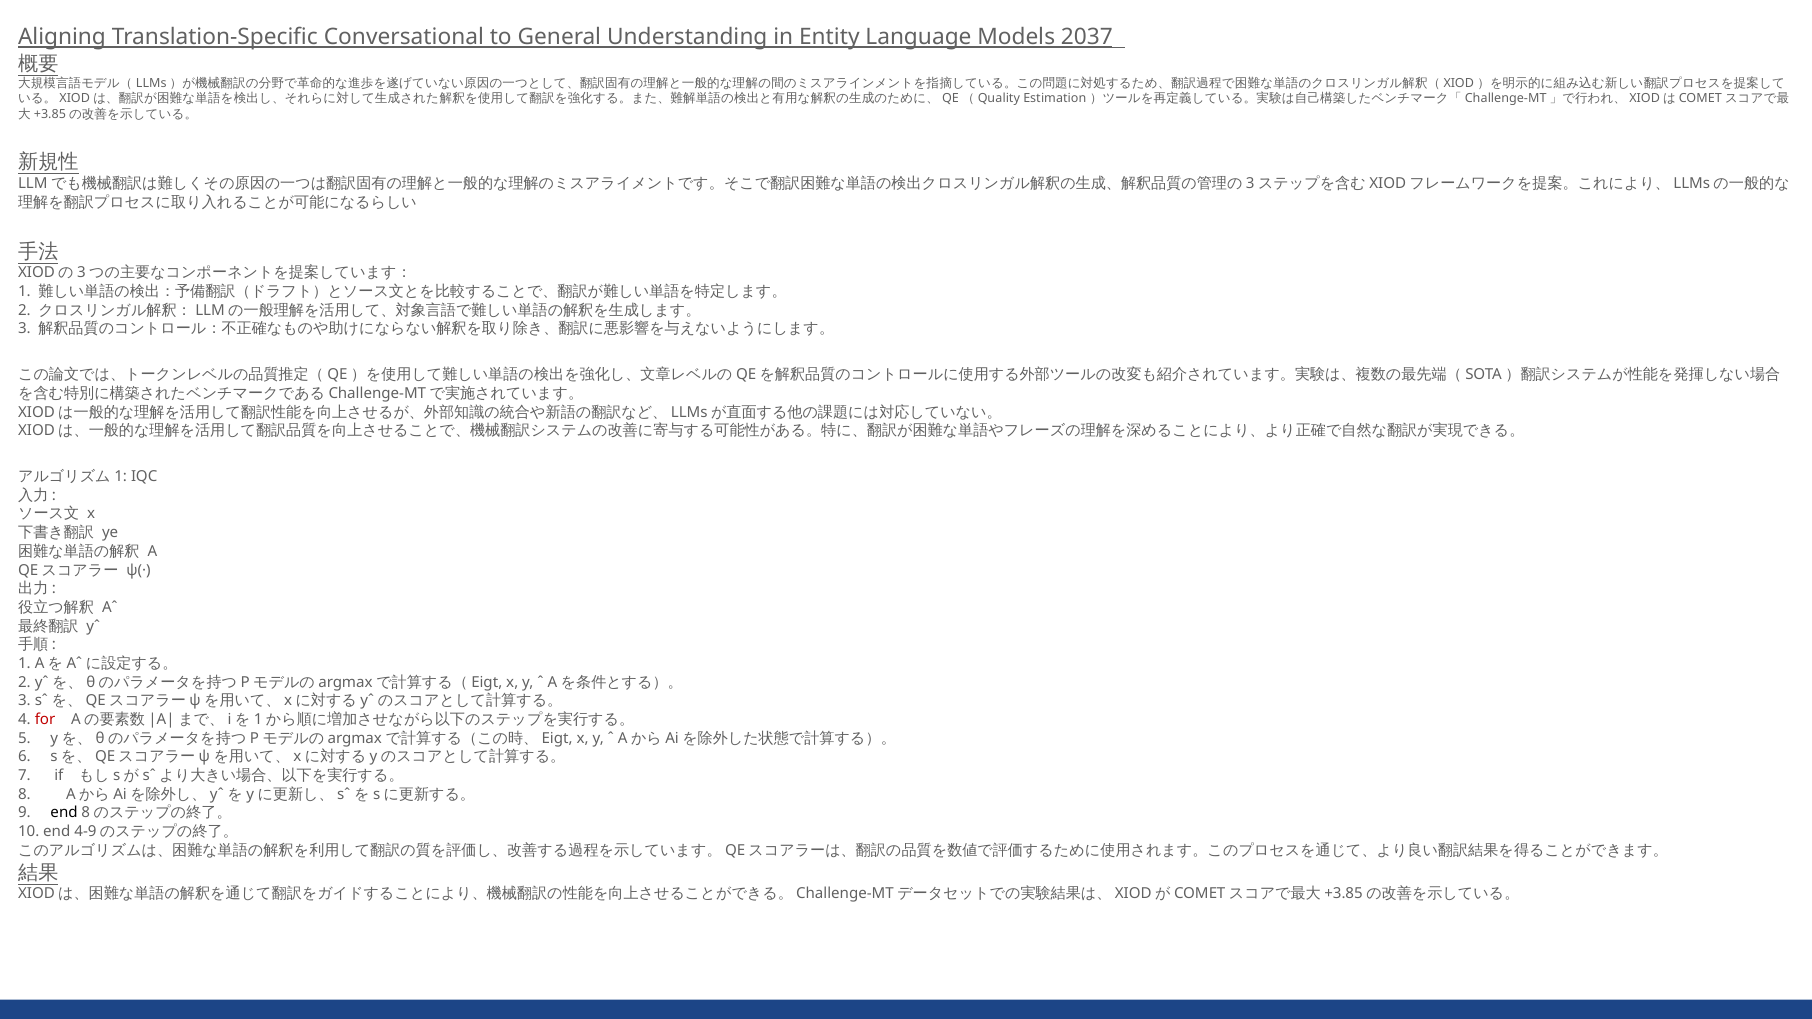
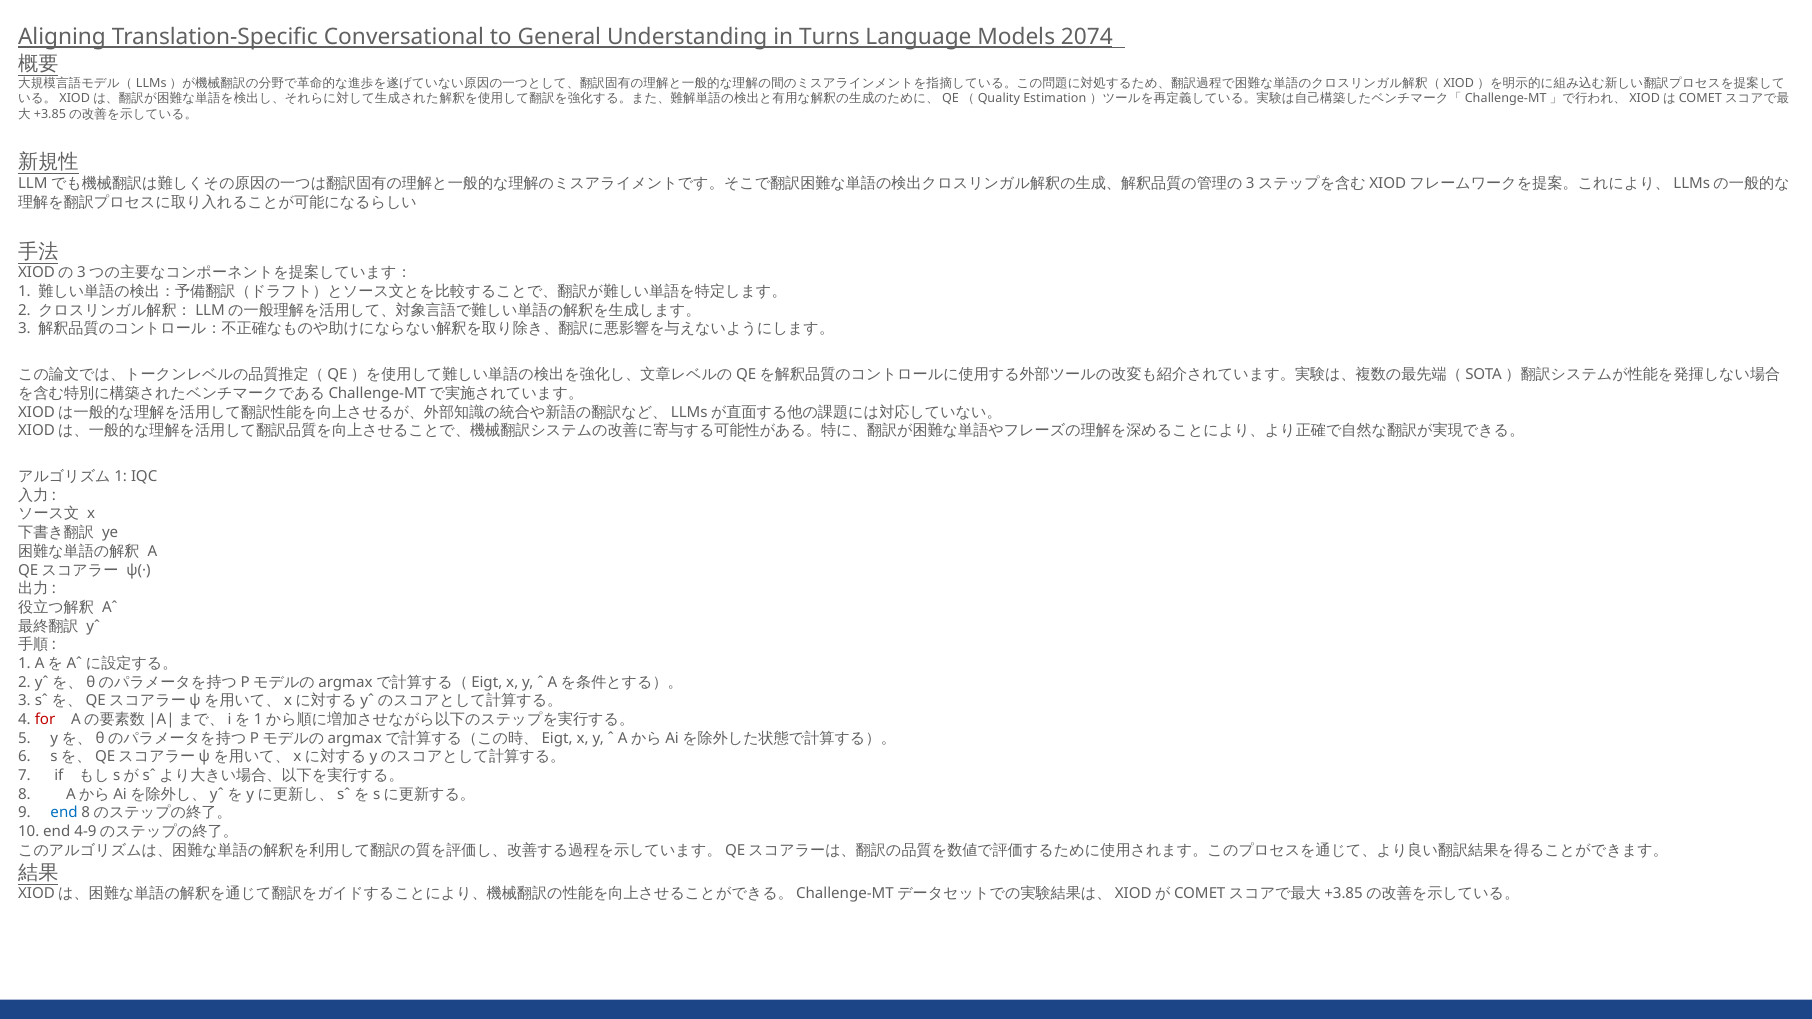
Entity: Entity -> Turns
2037: 2037 -> 2074
end at (64, 813) colour: black -> blue
